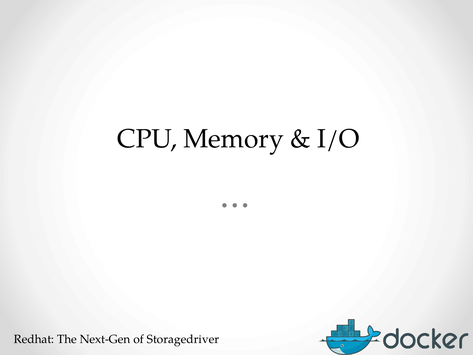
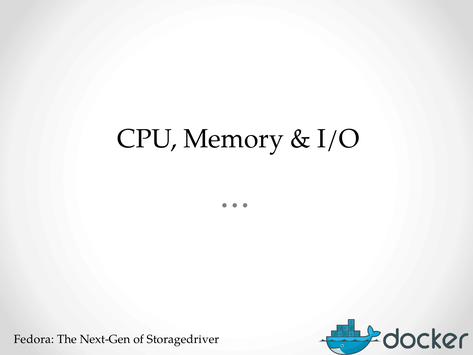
Redhat: Redhat -> Fedora
